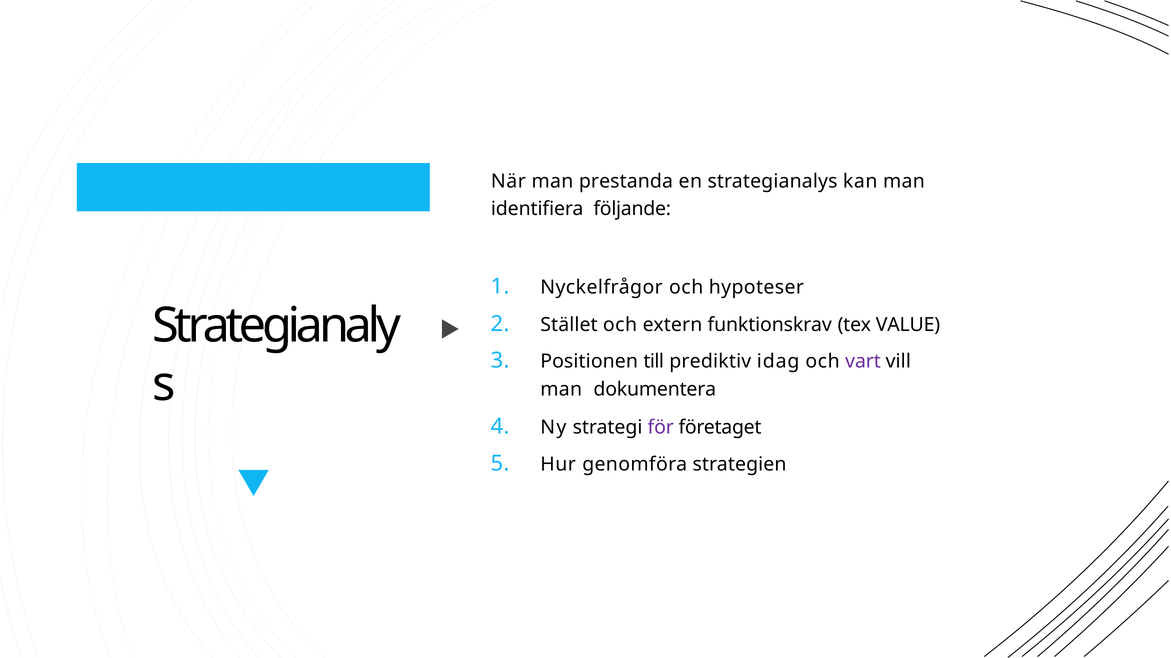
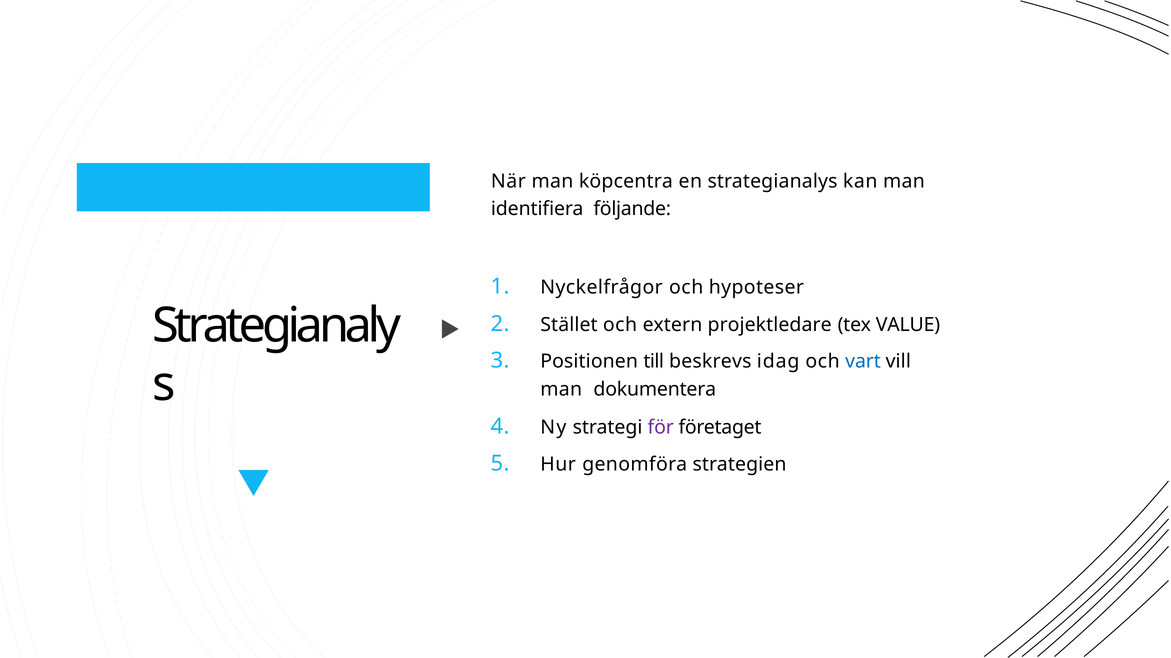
prestanda: prestanda -> köpcentra
funktionskrav: funktionskrav -> projektledare
prediktiv: prediktiv -> beskrevs
vart colour: purple -> blue
